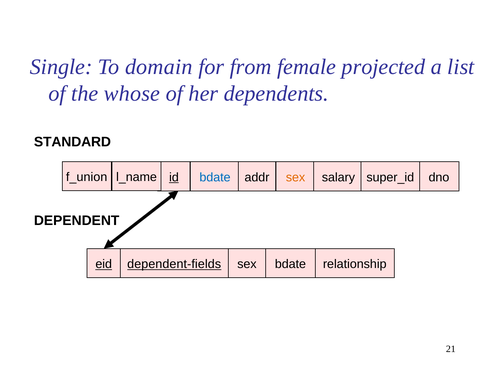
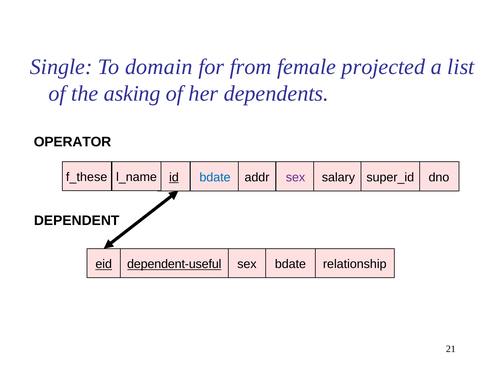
whose: whose -> asking
STANDARD: STANDARD -> OPERATOR
f_union: f_union -> f_these
sex at (296, 177) colour: orange -> purple
dependent-fields: dependent-fields -> dependent-useful
